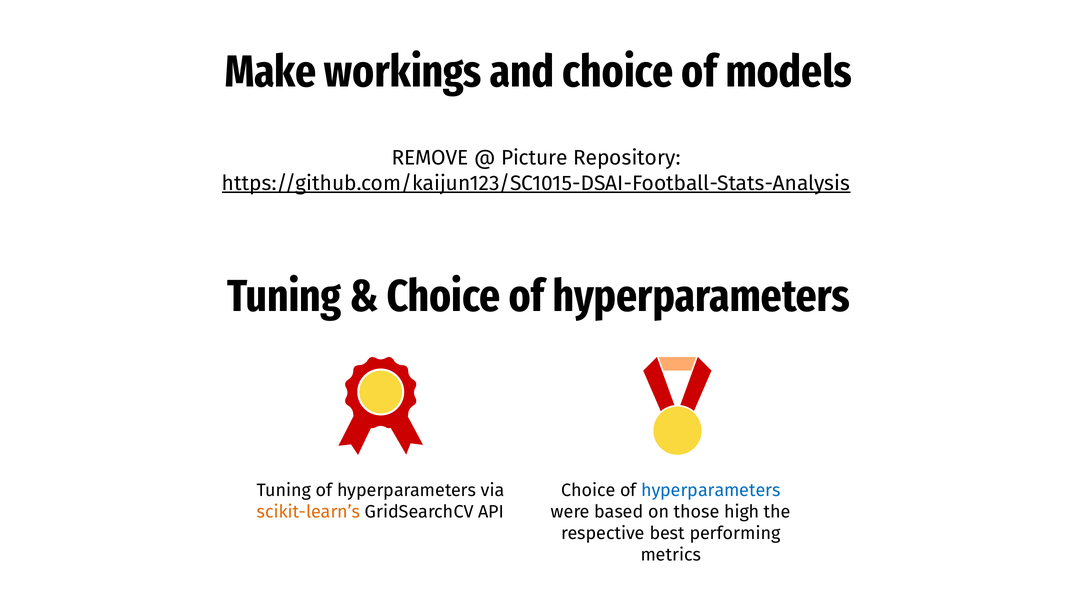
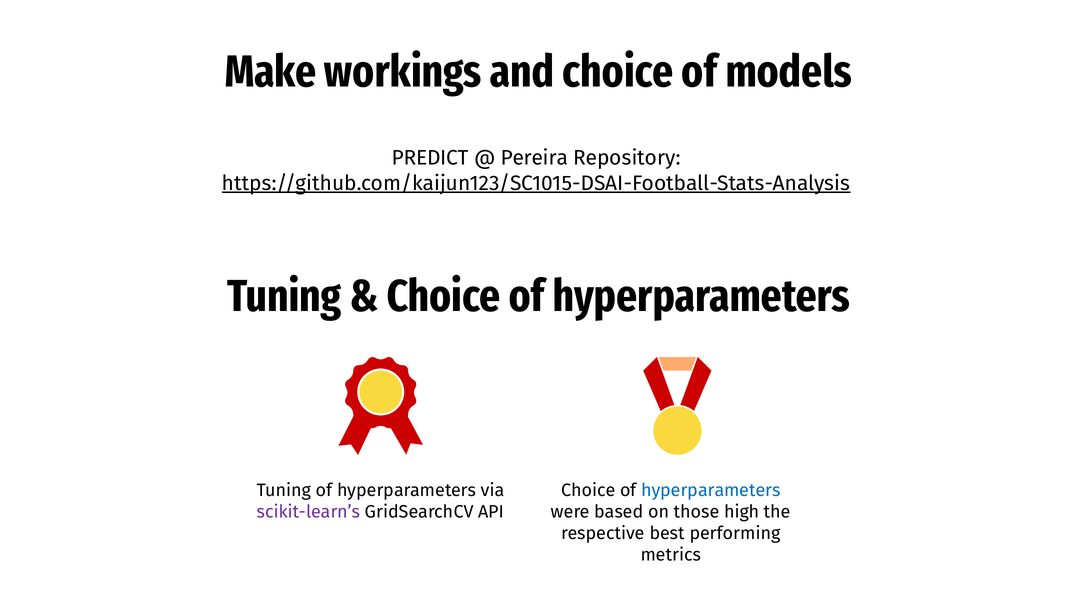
REMOVE: REMOVE -> PREDICT
Picture: Picture -> Pereira
scikit-learn’s colour: orange -> purple
